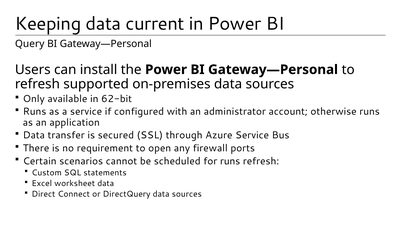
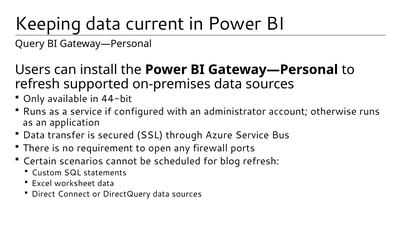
62-bit: 62-bit -> 44-bit
for runs: runs -> blog
